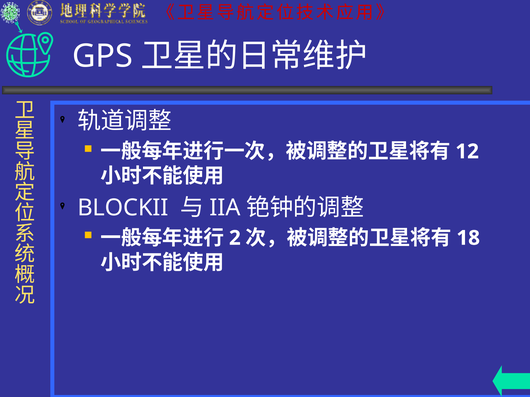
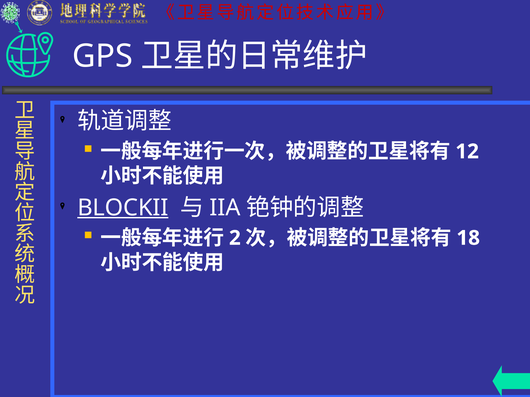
BLOCKII underline: none -> present
